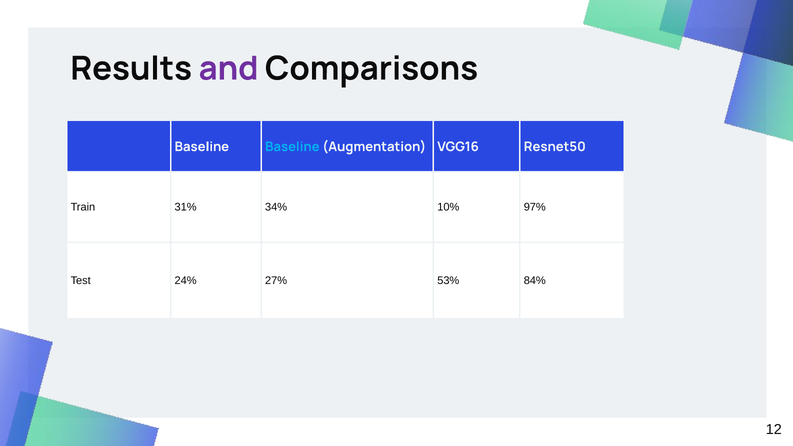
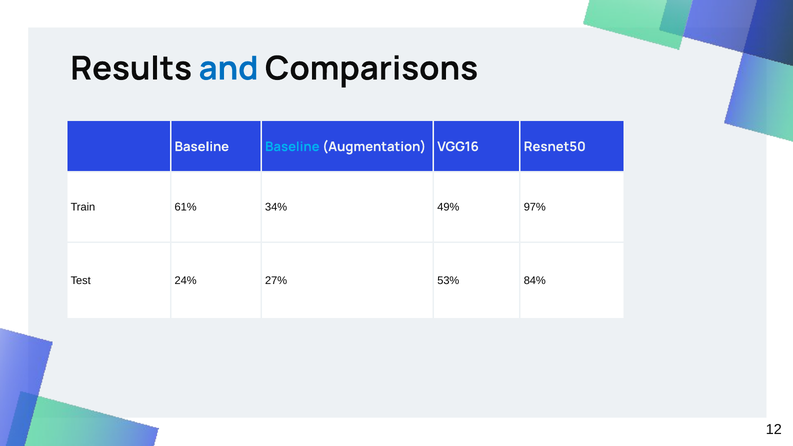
and colour: purple -> blue
31%: 31% -> 61%
10%: 10% -> 49%
